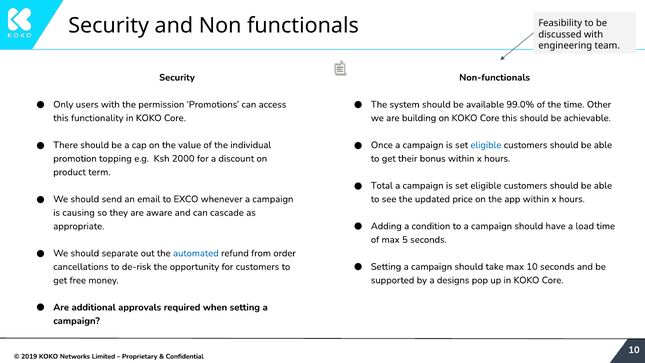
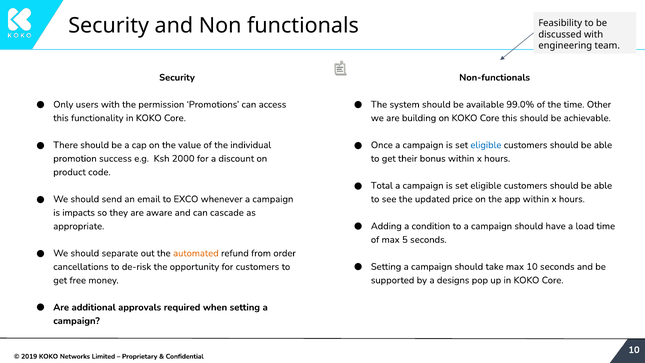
topping: topping -> success
term: term -> code
causing: causing -> impacts
automated colour: blue -> orange
